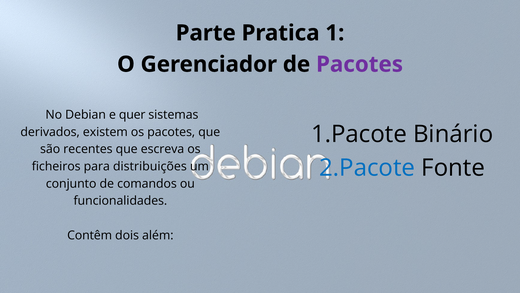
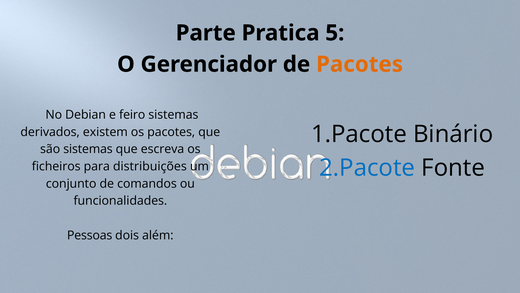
1: 1 -> 5
Pacotes at (360, 64) colour: purple -> orange
quer: quer -> feiro
são recentes: recentes -> sistemas
Contêm: Contêm -> Pessoas
